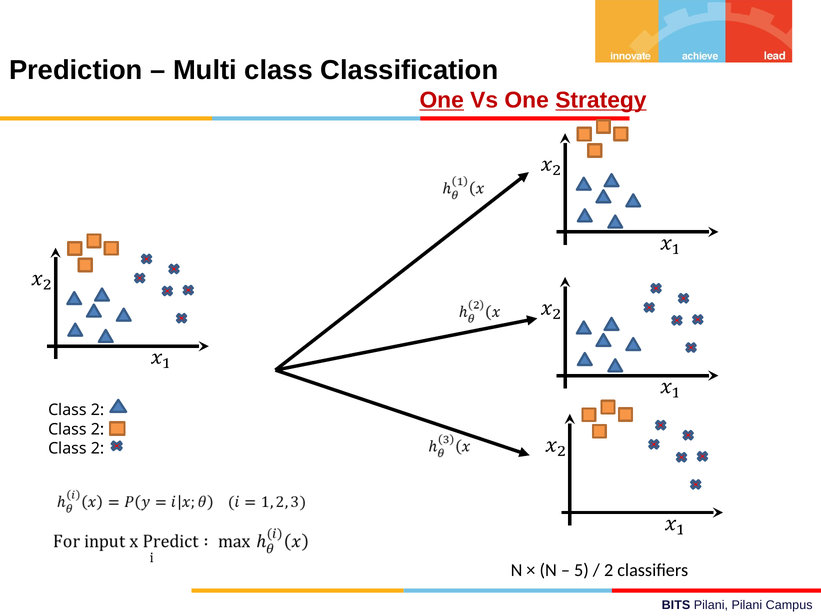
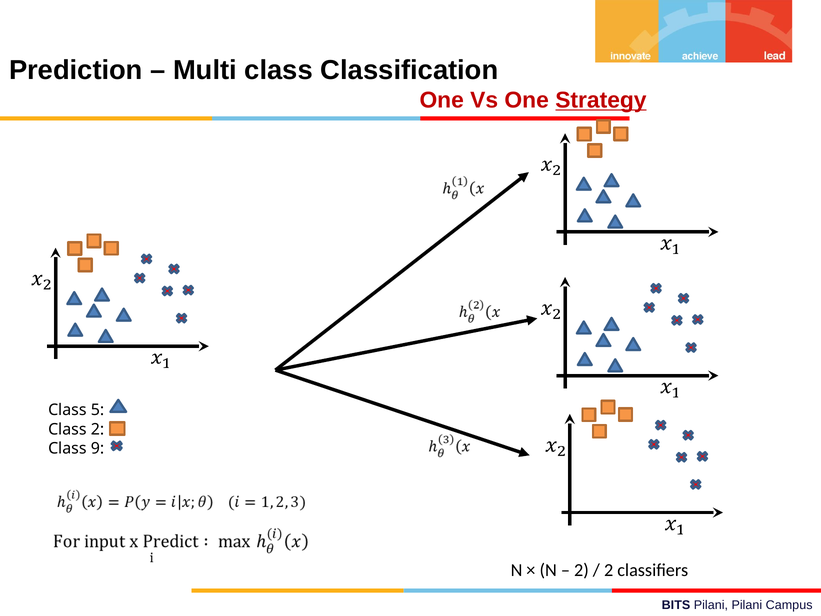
One at (442, 100) underline: present -> none
2 at (97, 410): 2 -> 5
2 at (97, 448): 2 -> 9
5 at (581, 570): 5 -> 2
